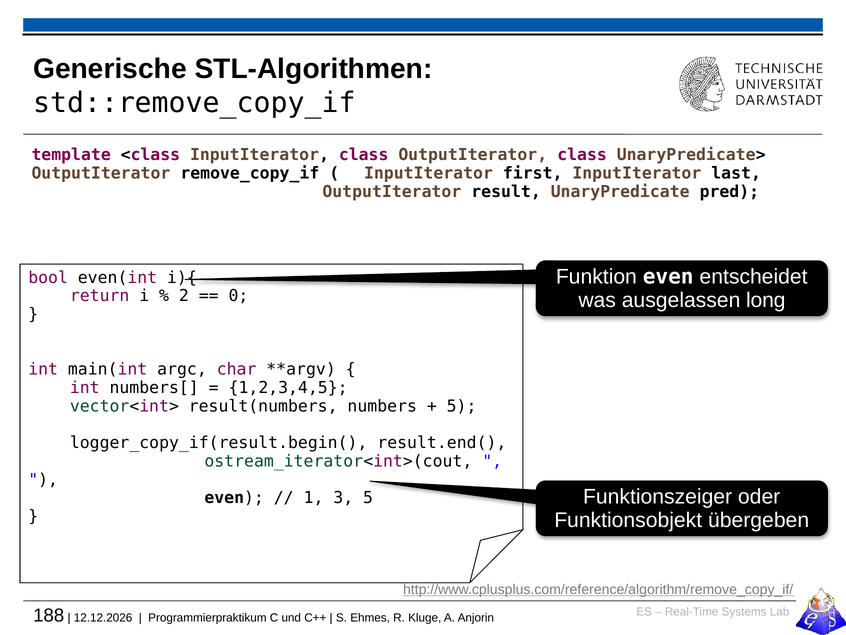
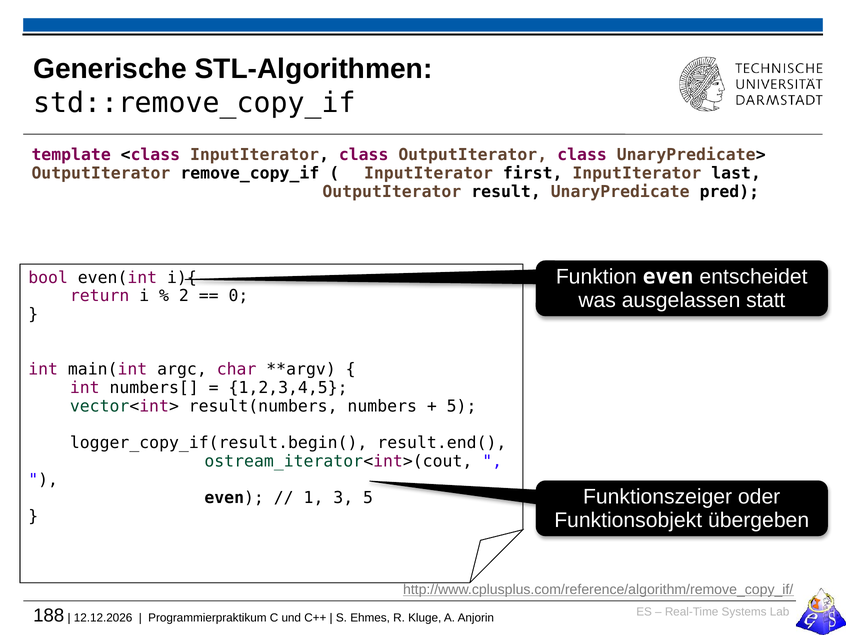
long: long -> statt
